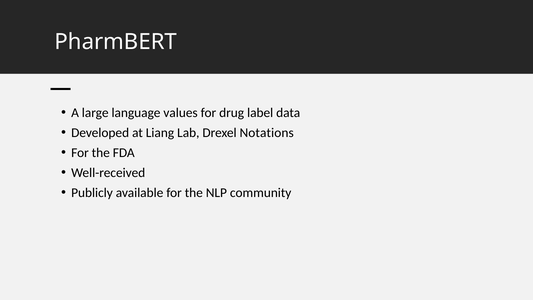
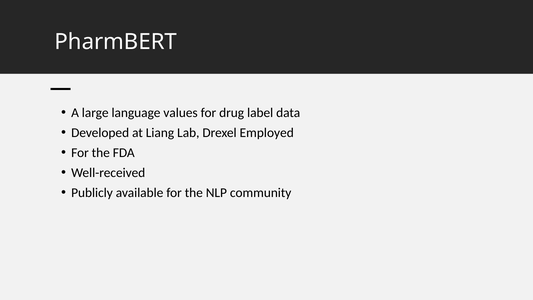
Notations: Notations -> Employed
